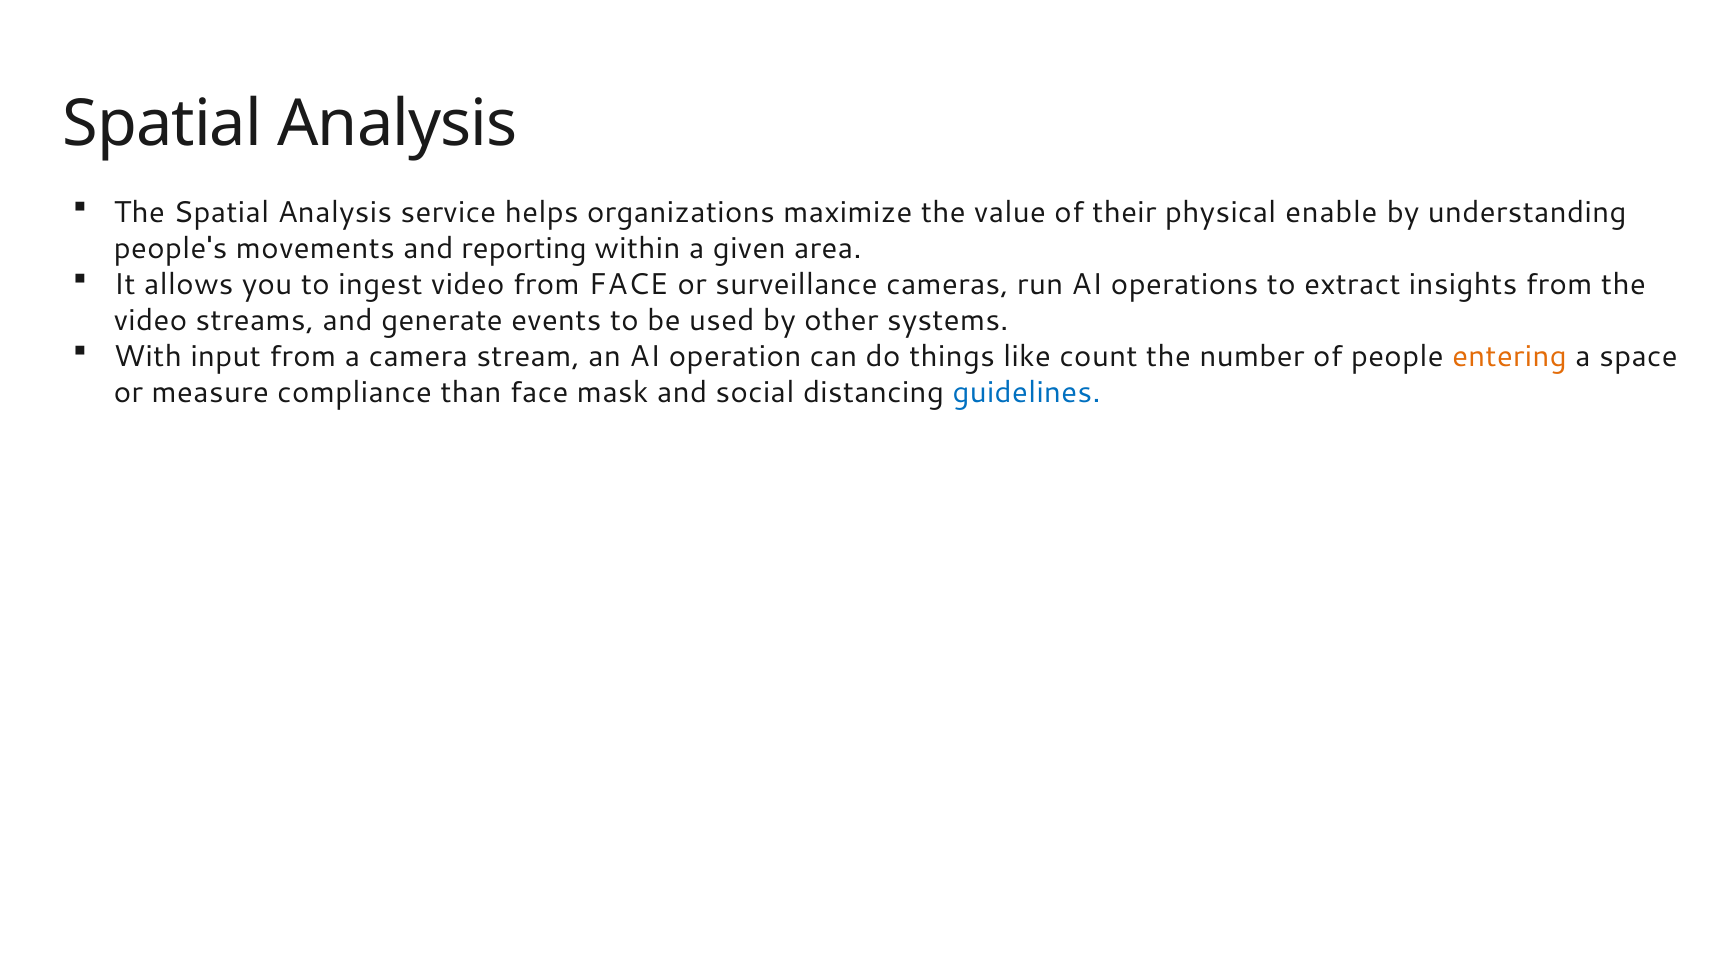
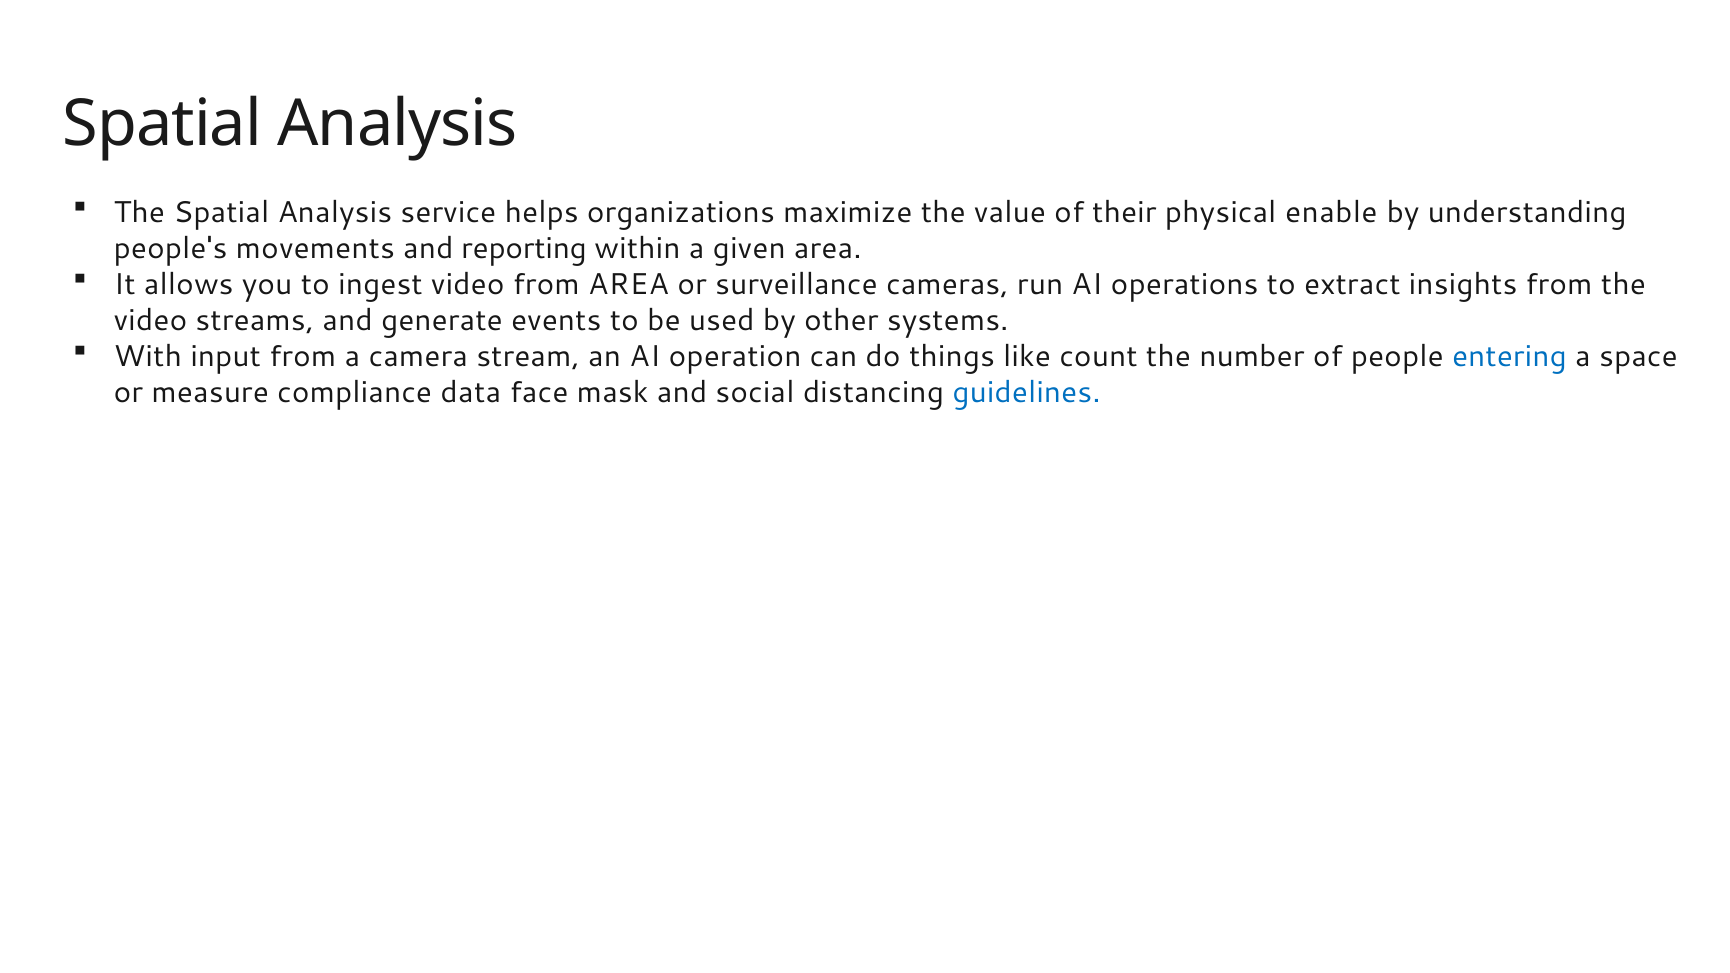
from FACE: FACE -> AREA
entering colour: orange -> blue
than: than -> data
